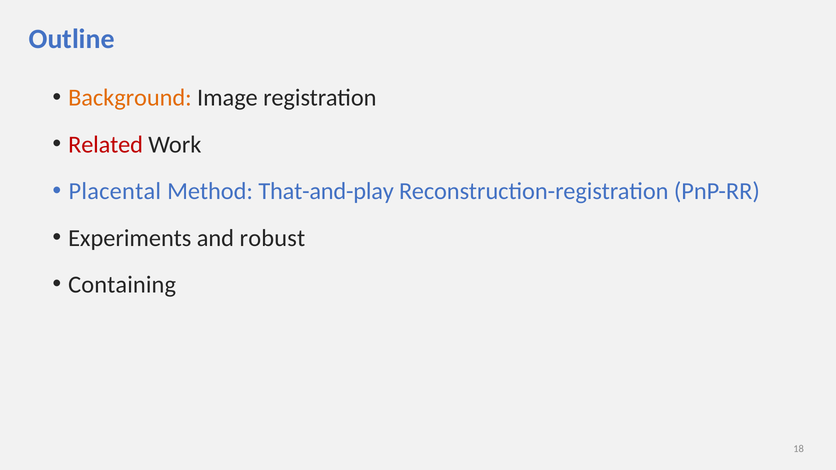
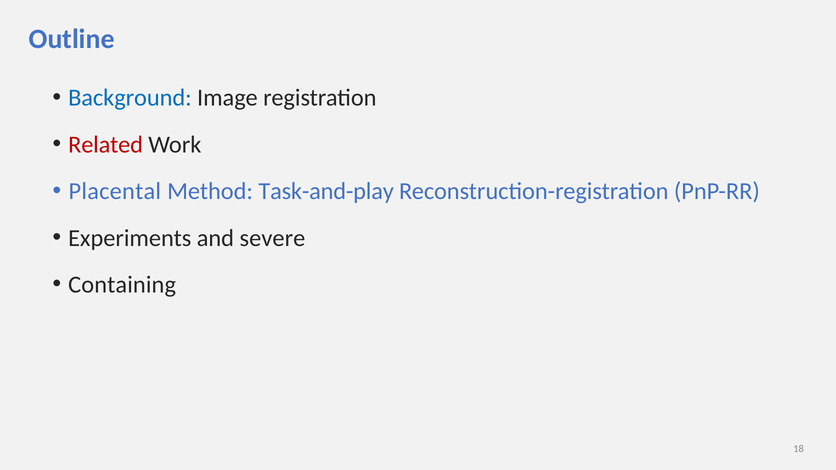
Background colour: orange -> blue
That-and-play: That-and-play -> Task-and-play
robust: robust -> severe
